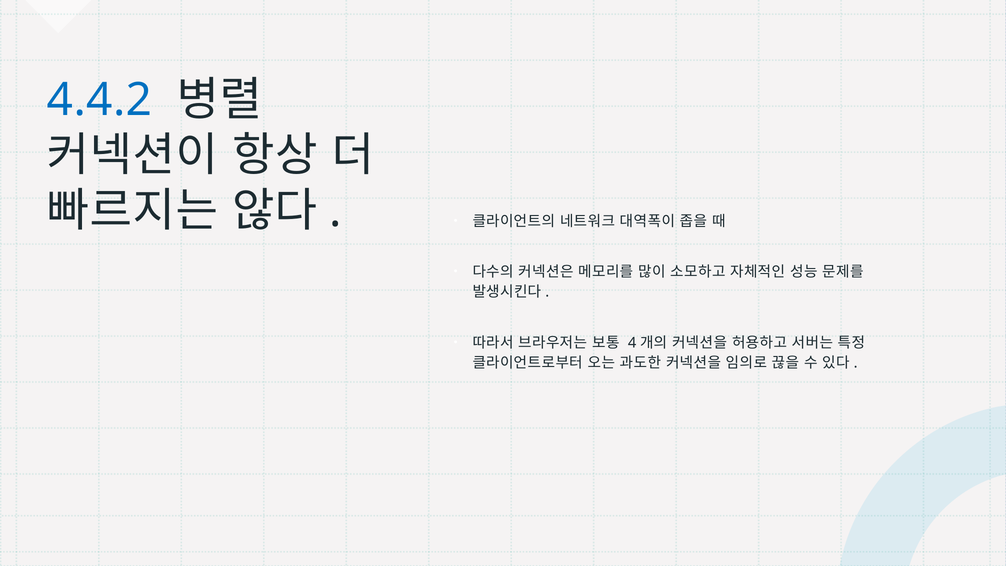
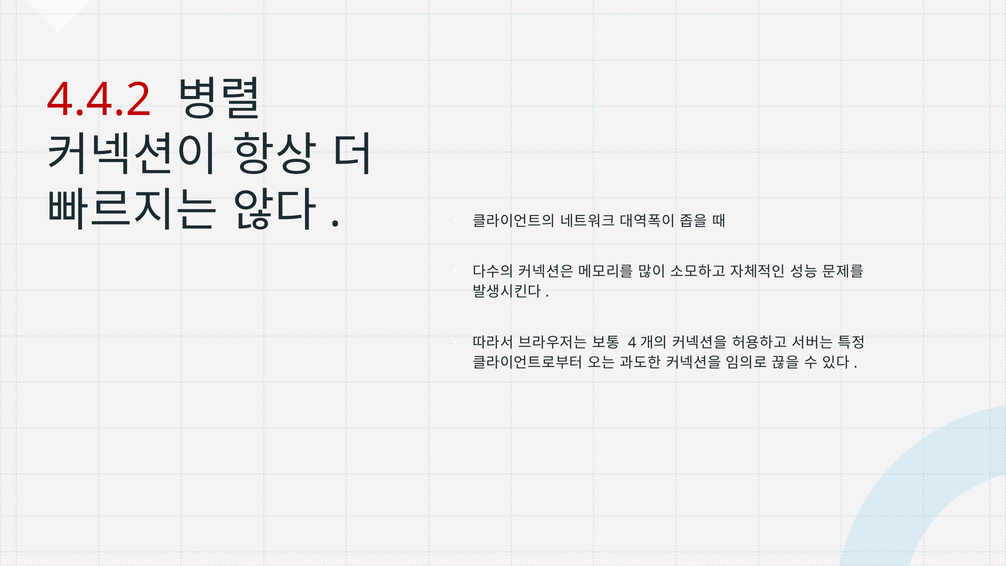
4.4.2 colour: blue -> red
